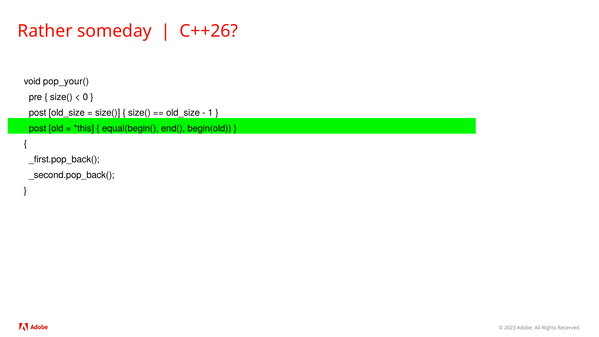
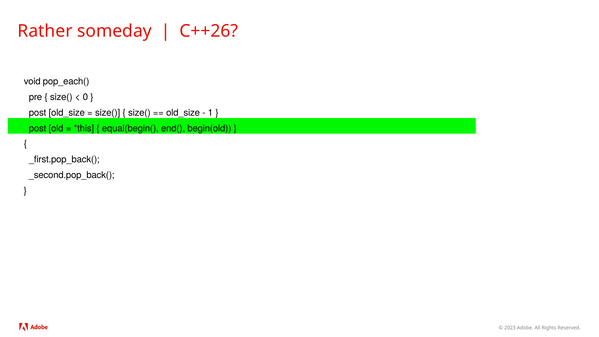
pop_your(: pop_your( -> pop_each(
